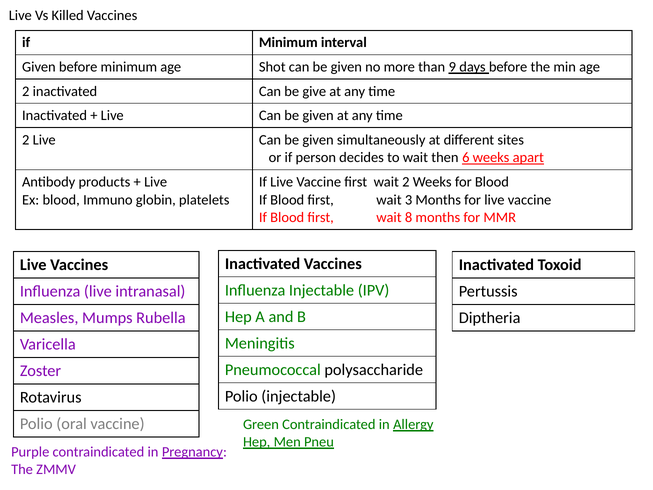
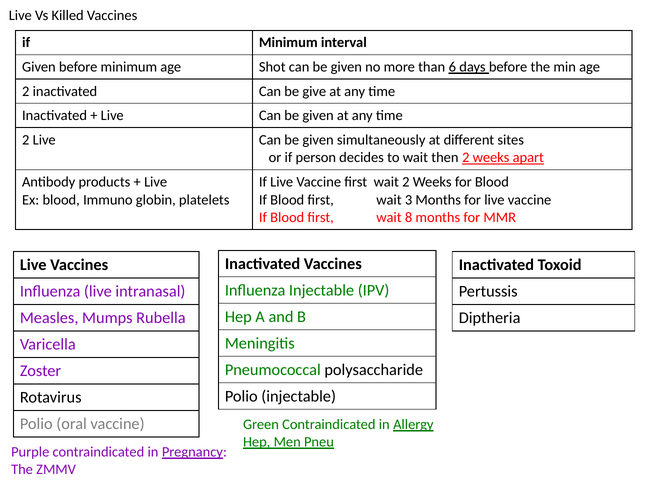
9: 9 -> 6
then 6: 6 -> 2
